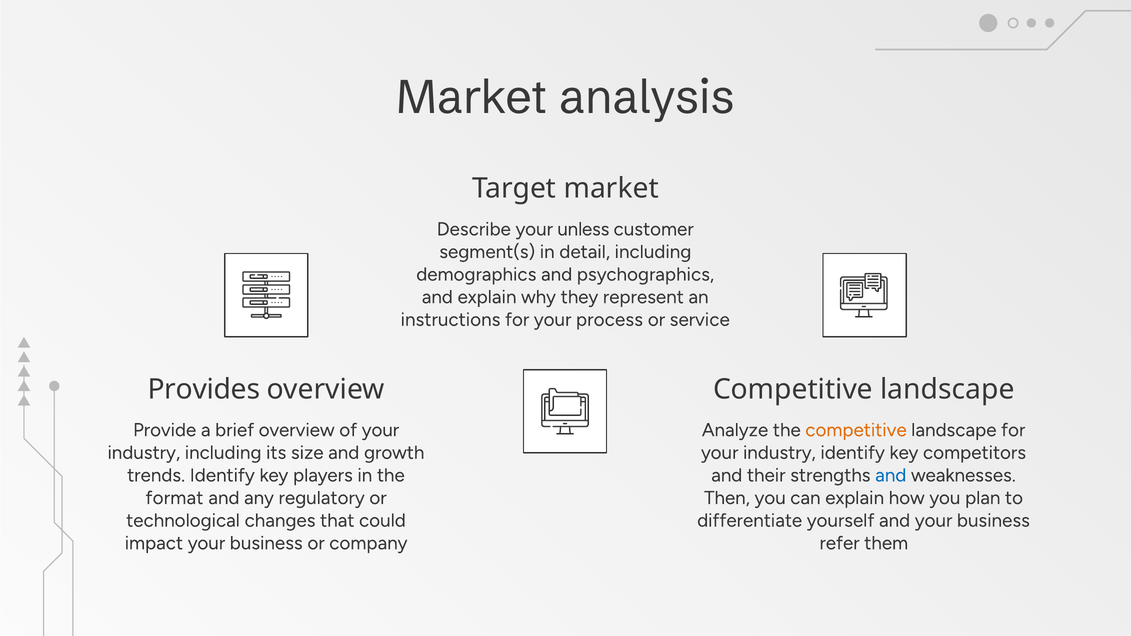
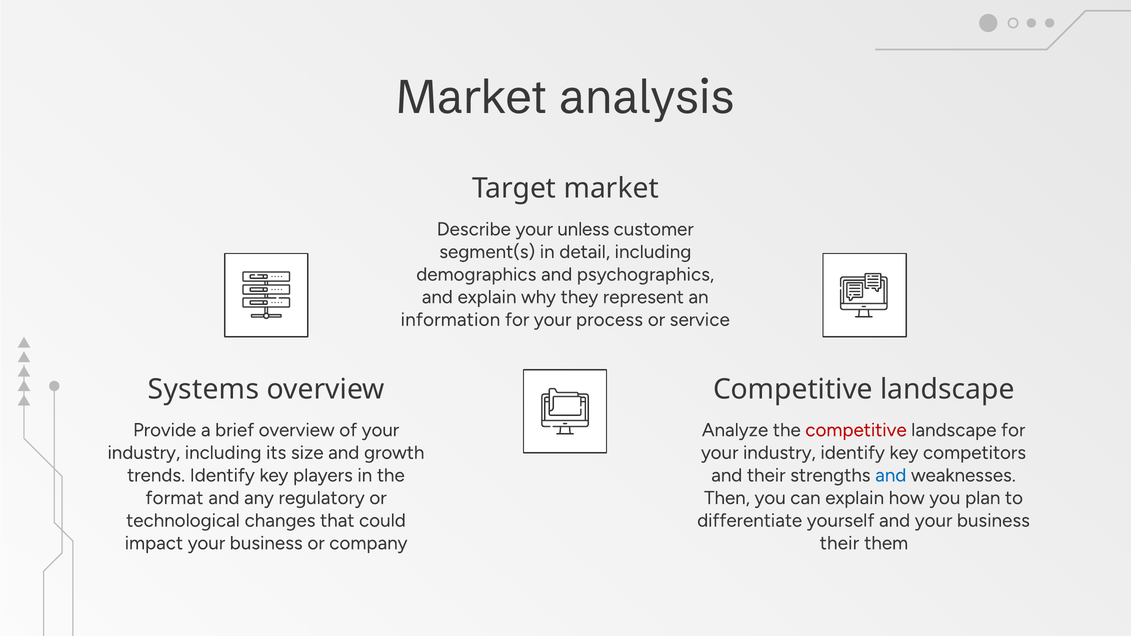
instructions: instructions -> information
Provides: Provides -> Systems
competitive at (856, 430) colour: orange -> red
refer at (840, 543): refer -> their
